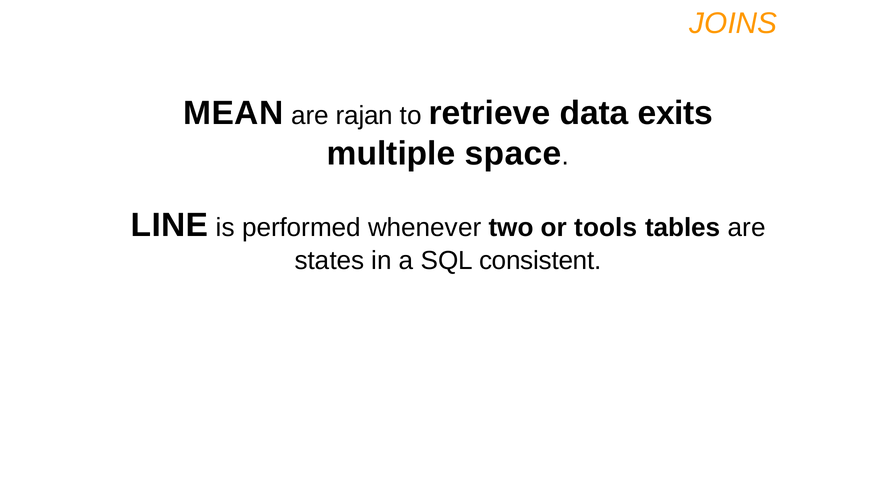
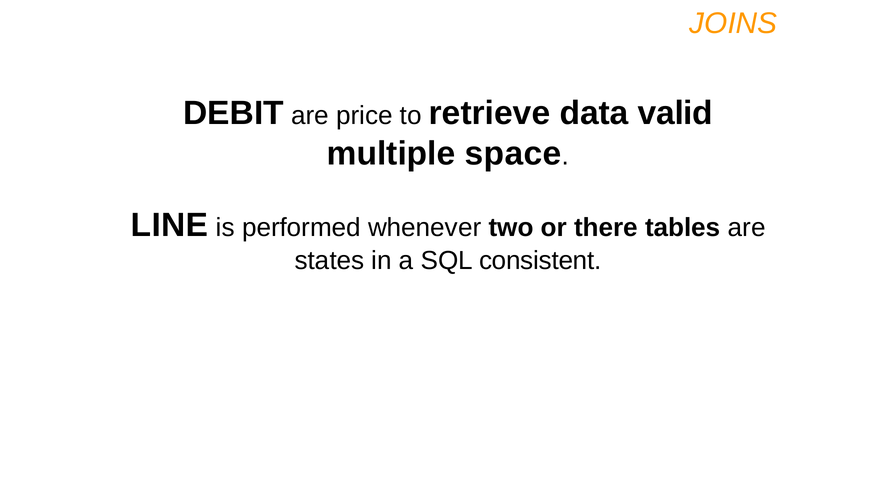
MEAN: MEAN -> DEBIT
rajan: rajan -> price
exits: exits -> valid
tools: tools -> there
